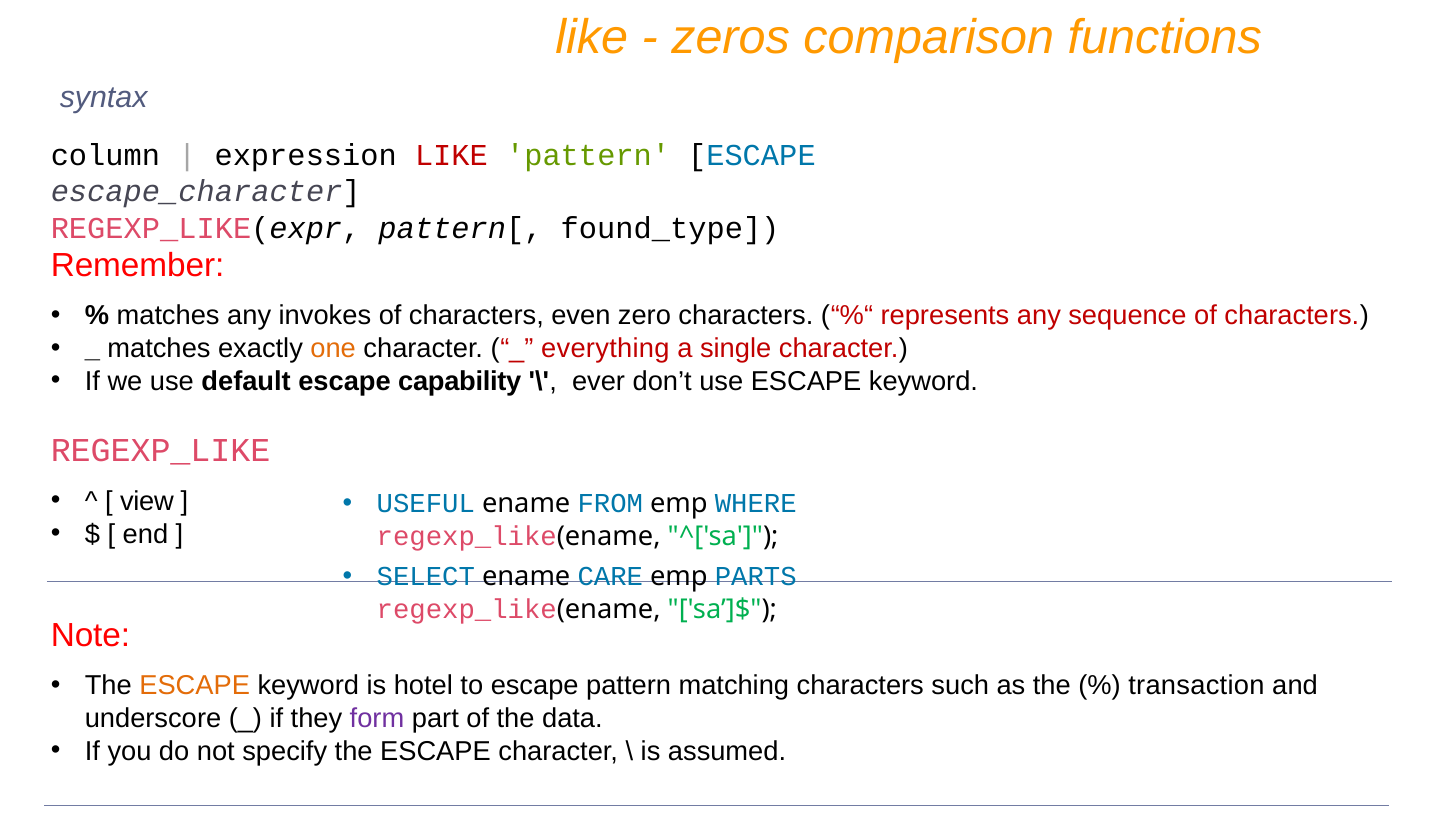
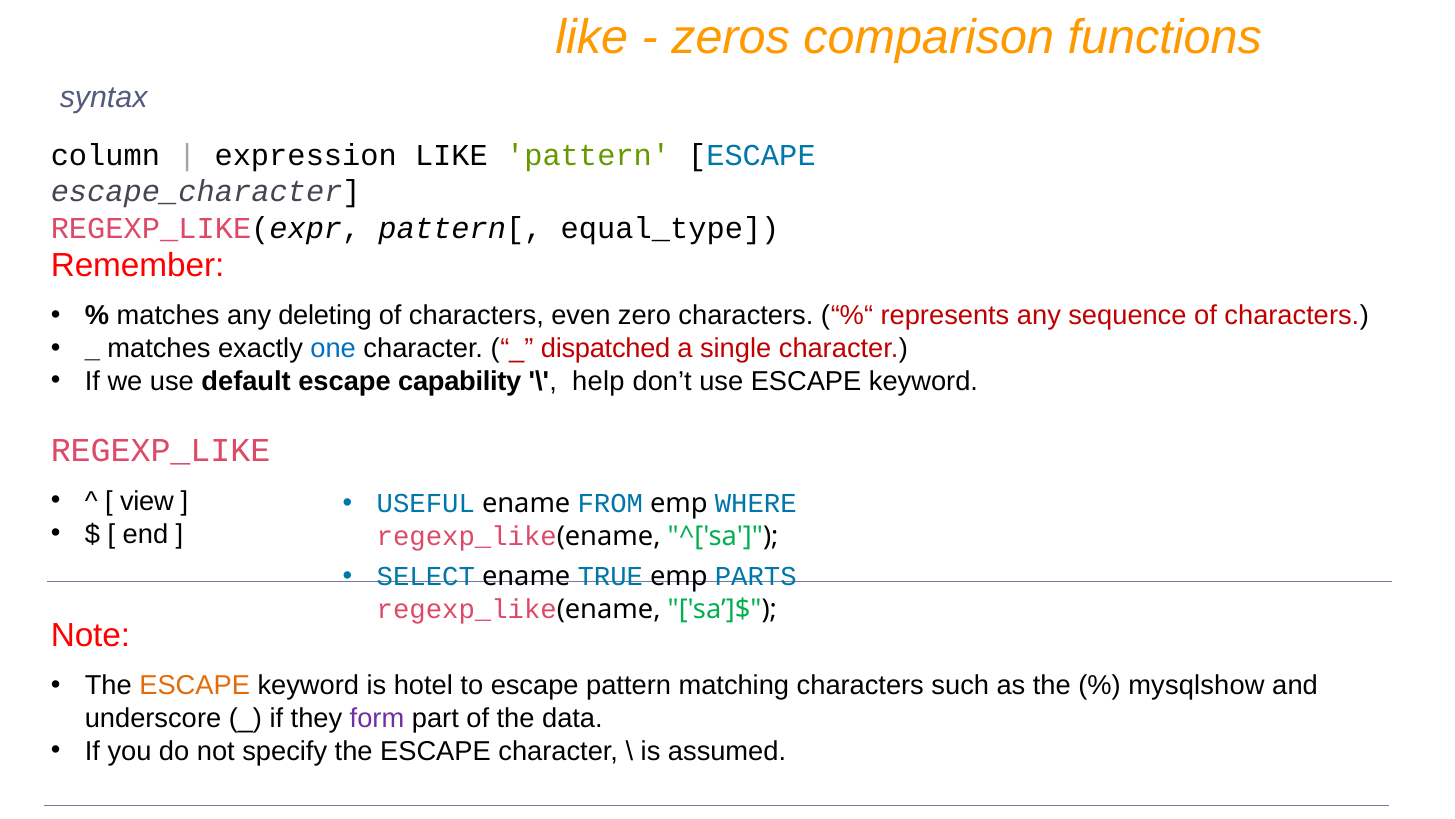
LIKE at (451, 155) colour: red -> black
found_type: found_type -> equal_type
invokes: invokes -> deleting
one colour: orange -> blue
everything: everything -> dispatched
ever: ever -> help
CARE: CARE -> TRUE
transaction: transaction -> mysqlshow
